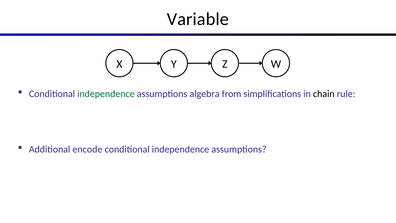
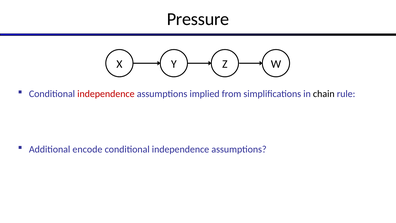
Variable: Variable -> Pressure
independence at (106, 94) colour: green -> red
algebra: algebra -> implied
